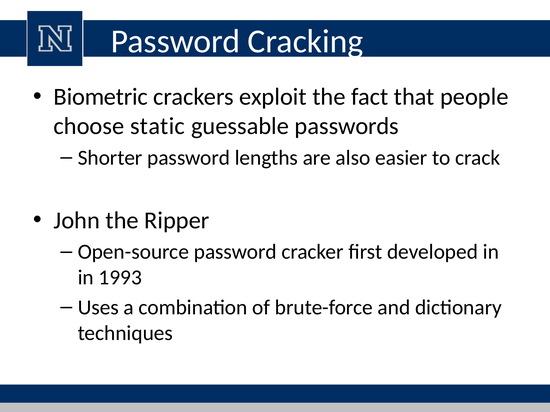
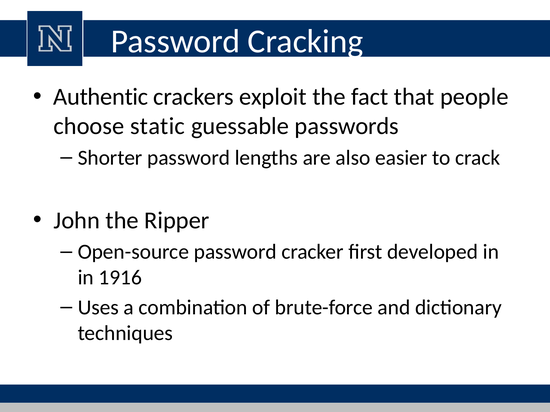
Biometric: Biometric -> Authentic
1993: 1993 -> 1916
